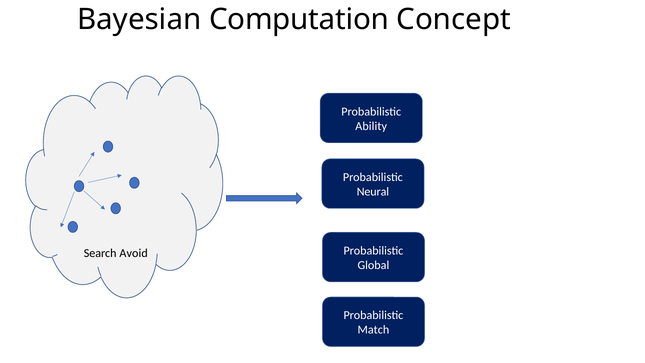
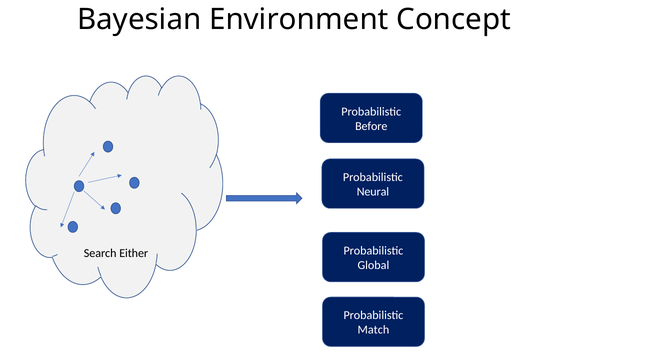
Computation: Computation -> Environment
Ability: Ability -> Before
Avoid: Avoid -> Either
